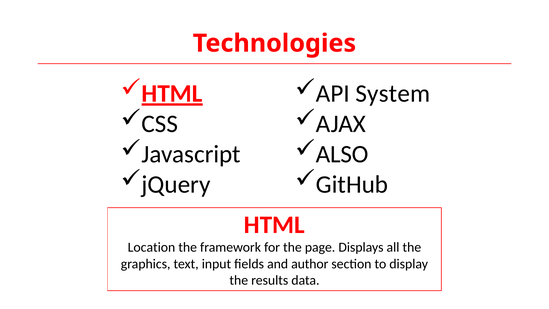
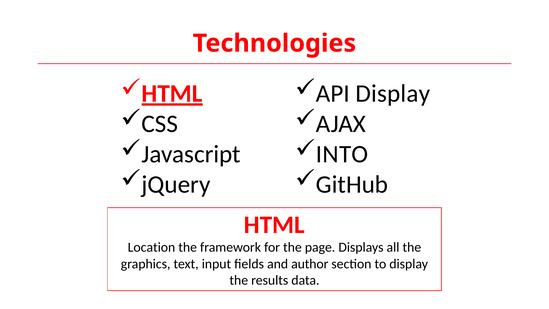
API System: System -> Display
ALSO: ALSO -> INTO
